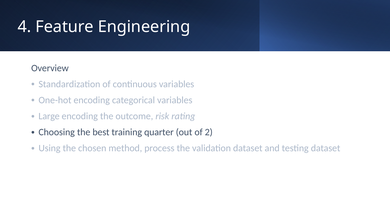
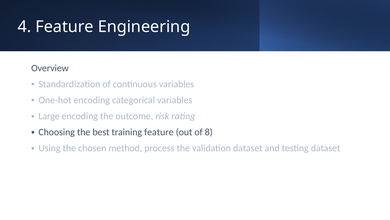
training quarter: quarter -> feature
2: 2 -> 8
